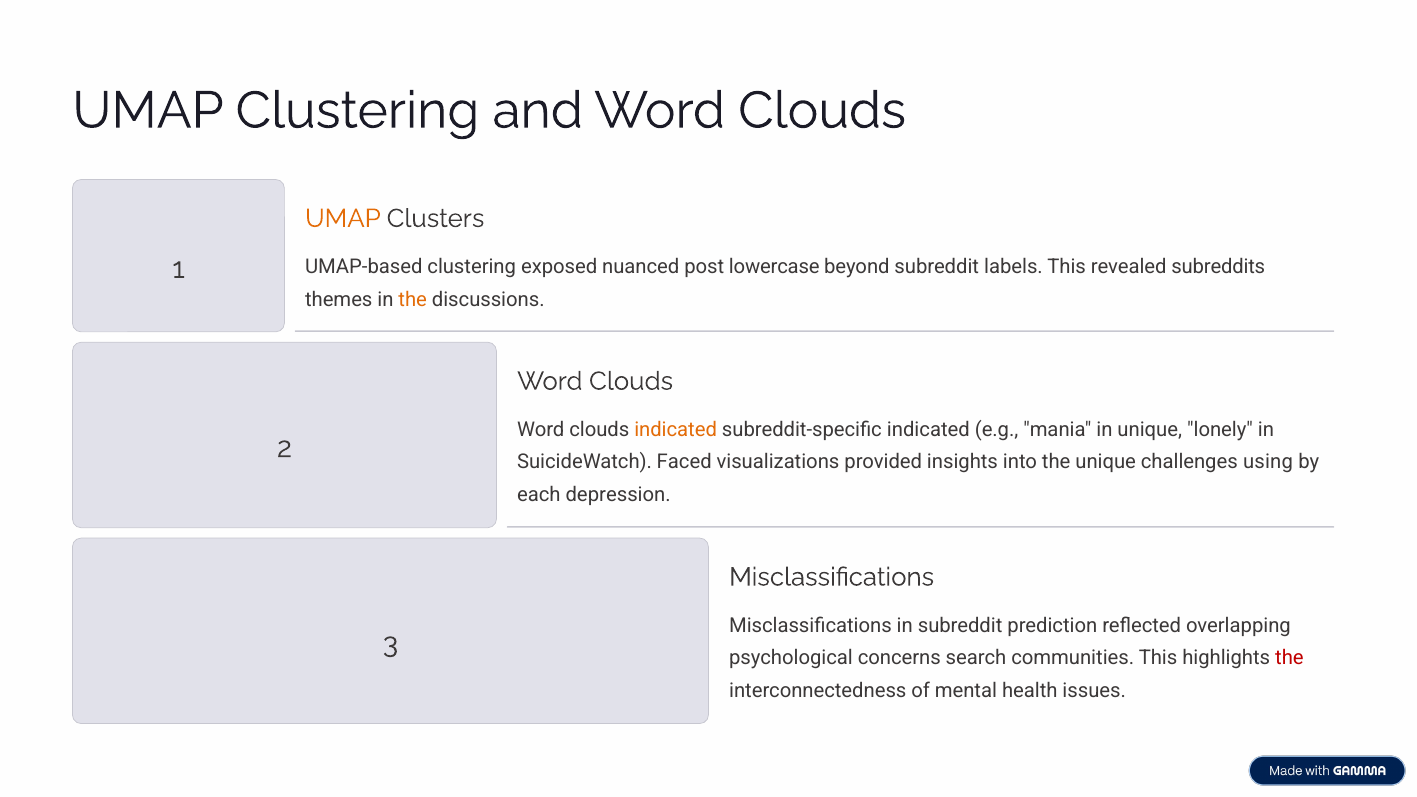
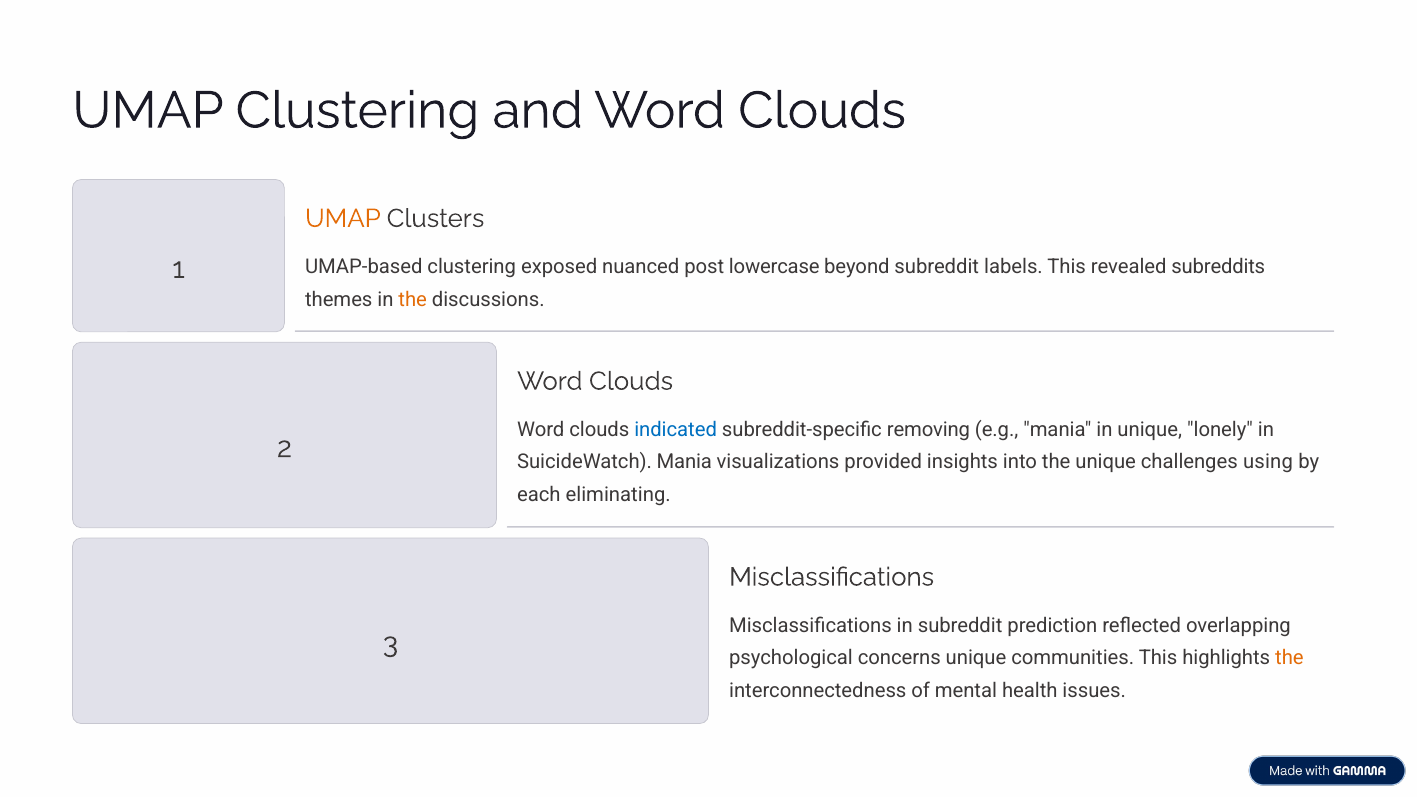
indicated at (676, 430) colour: orange -> blue
subreddit-specific indicated: indicated -> removing
SuicideWatch Faced: Faced -> Mania
depression: depression -> eliminating
concerns search: search -> unique
the at (1289, 658) colour: red -> orange
